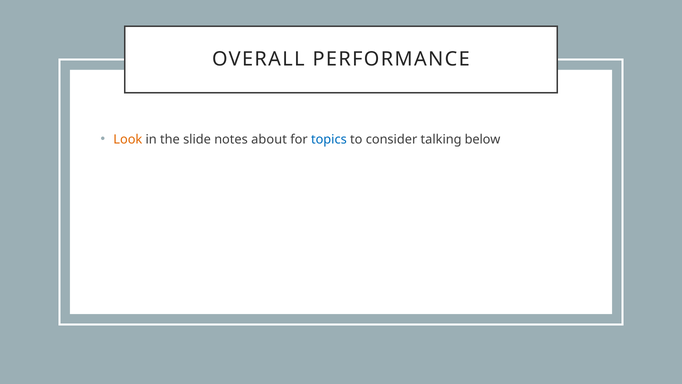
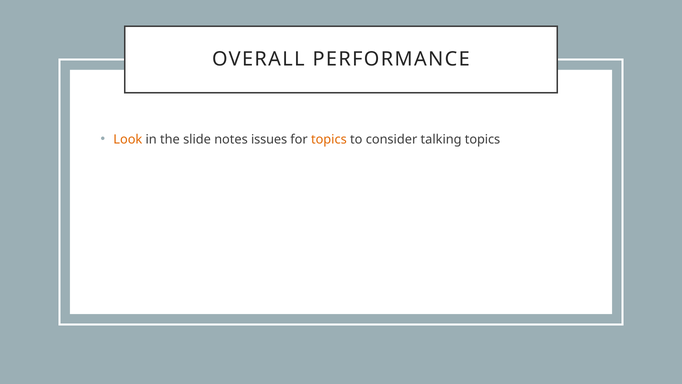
about: about -> issues
topics at (329, 139) colour: blue -> orange
talking below: below -> topics
